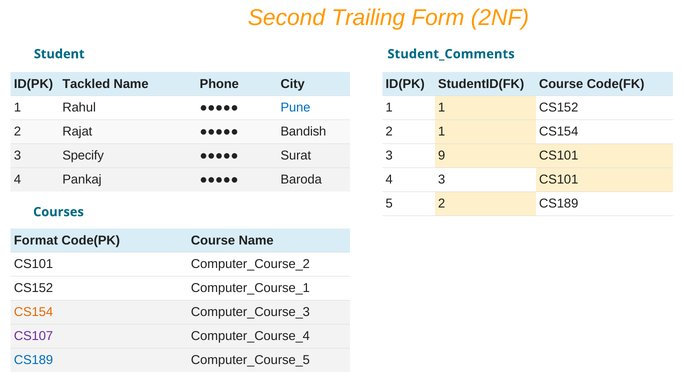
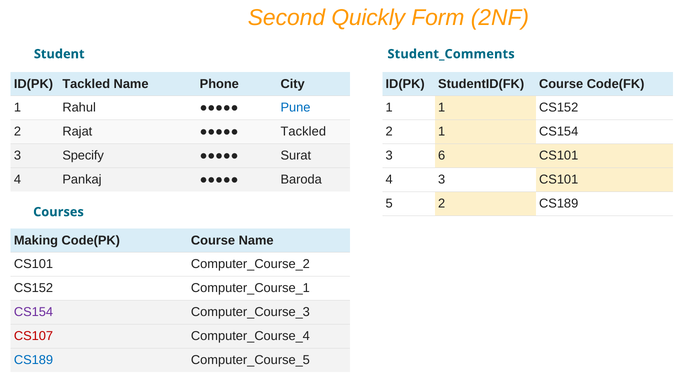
Trailing: Trailing -> Quickly
Bandish at (303, 131): Bandish -> Tackled
9: 9 -> 6
Format: Format -> Making
CS154 at (34, 312) colour: orange -> purple
CS107 colour: purple -> red
